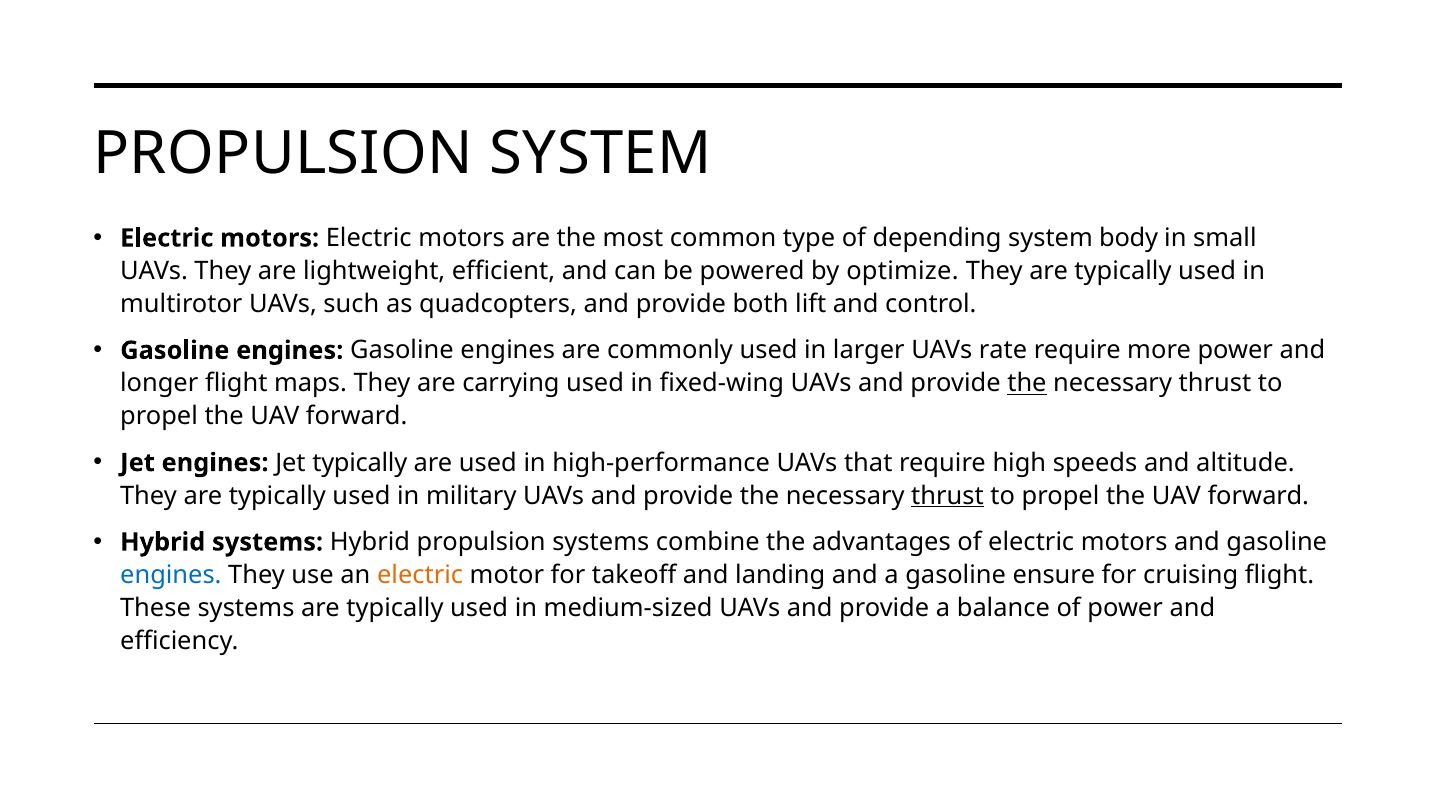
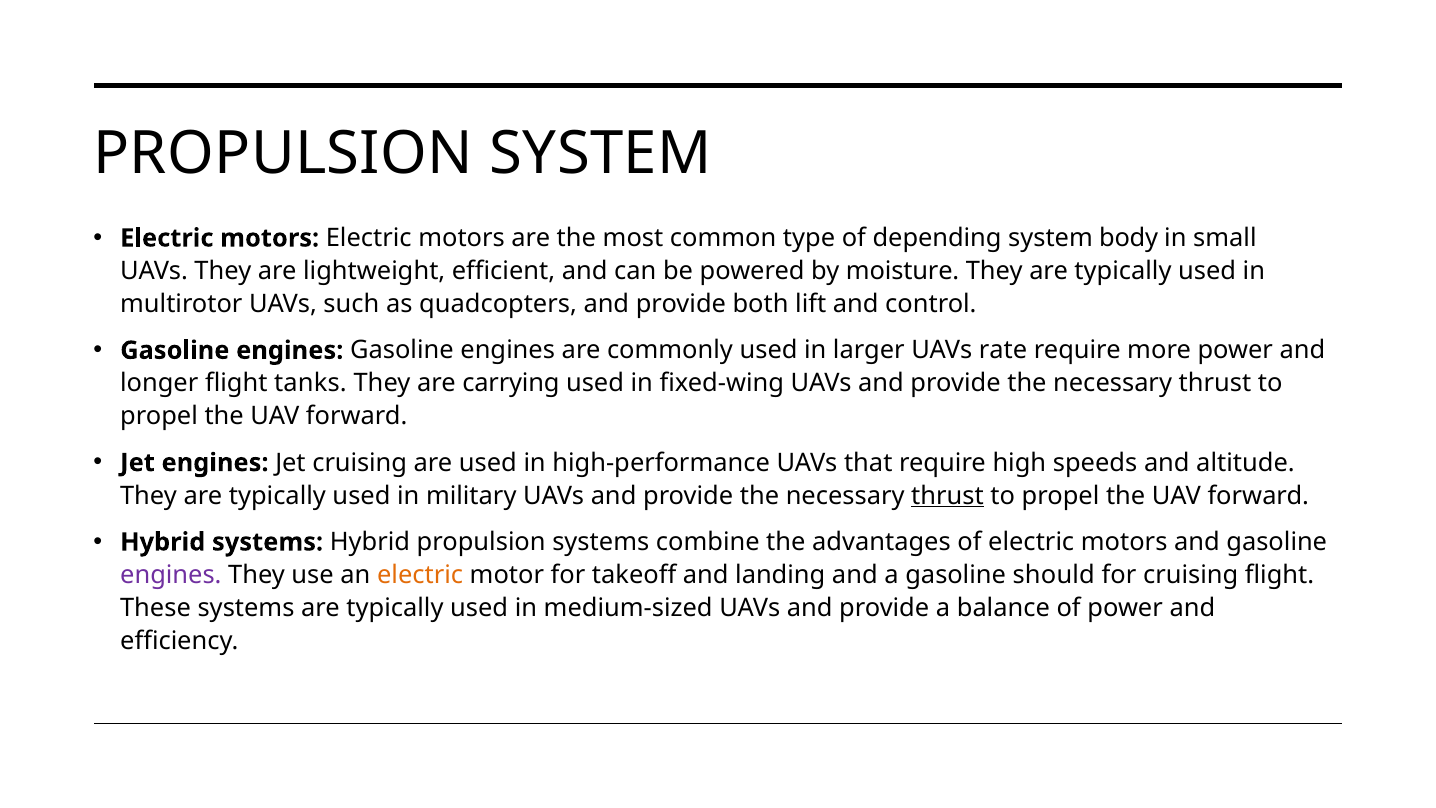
optimize: optimize -> moisture
maps: maps -> tanks
the at (1027, 383) underline: present -> none
Jet typically: typically -> cruising
engines at (171, 575) colour: blue -> purple
ensure: ensure -> should
